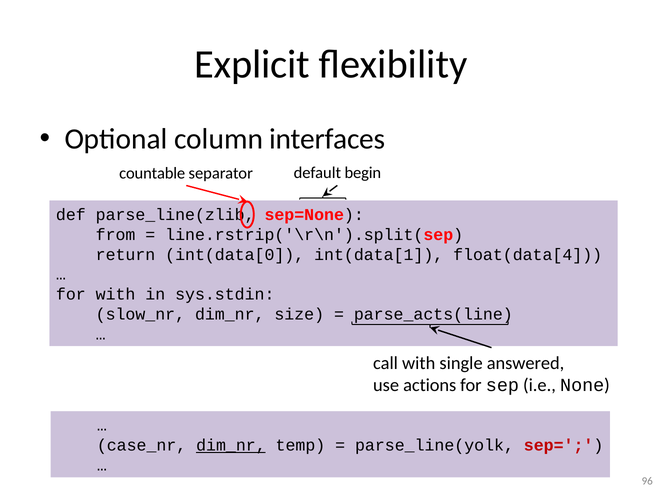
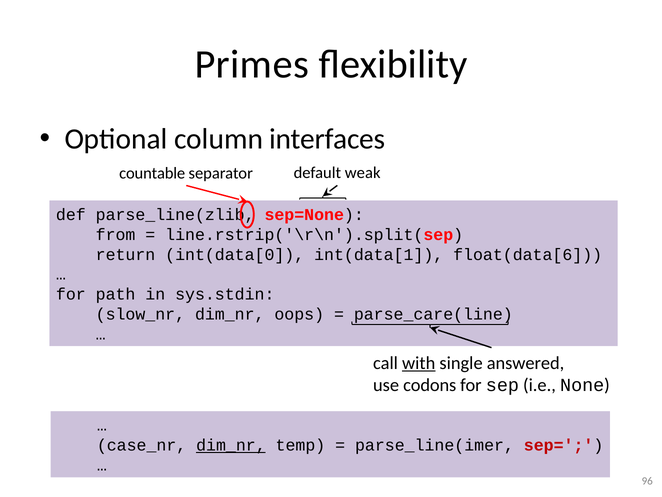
Explicit: Explicit -> Primes
begin: begin -> weak
float(data[4: float(data[4 -> float(data[6
for with: with -> path
size: size -> oops
parse_acts(line: parse_acts(line -> parse_care(line
with at (419, 363) underline: none -> present
actions: actions -> codons
parse_line(yolk: parse_line(yolk -> parse_line(imer
